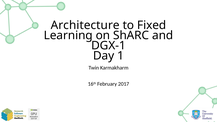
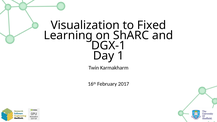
Architecture: Architecture -> Visualization
